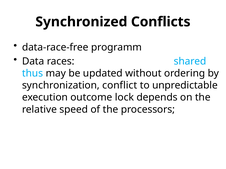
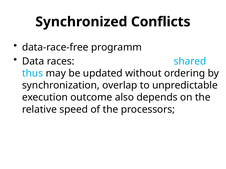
conflict: conflict -> overlap
lock: lock -> also
